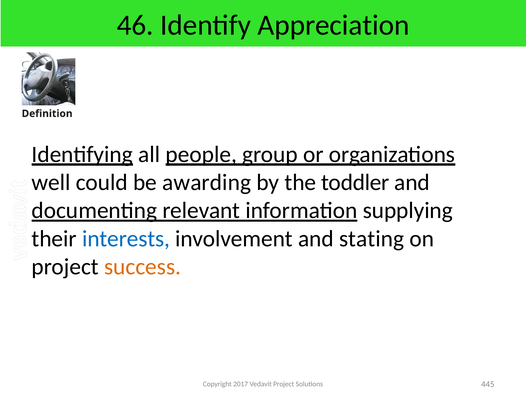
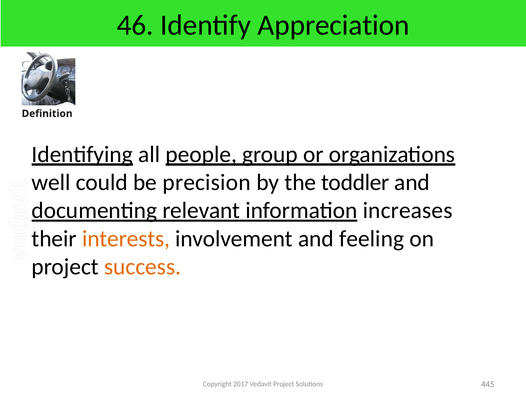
awarding: awarding -> precision
supplying: supplying -> increases
interests colour: blue -> orange
stating: stating -> feeling
